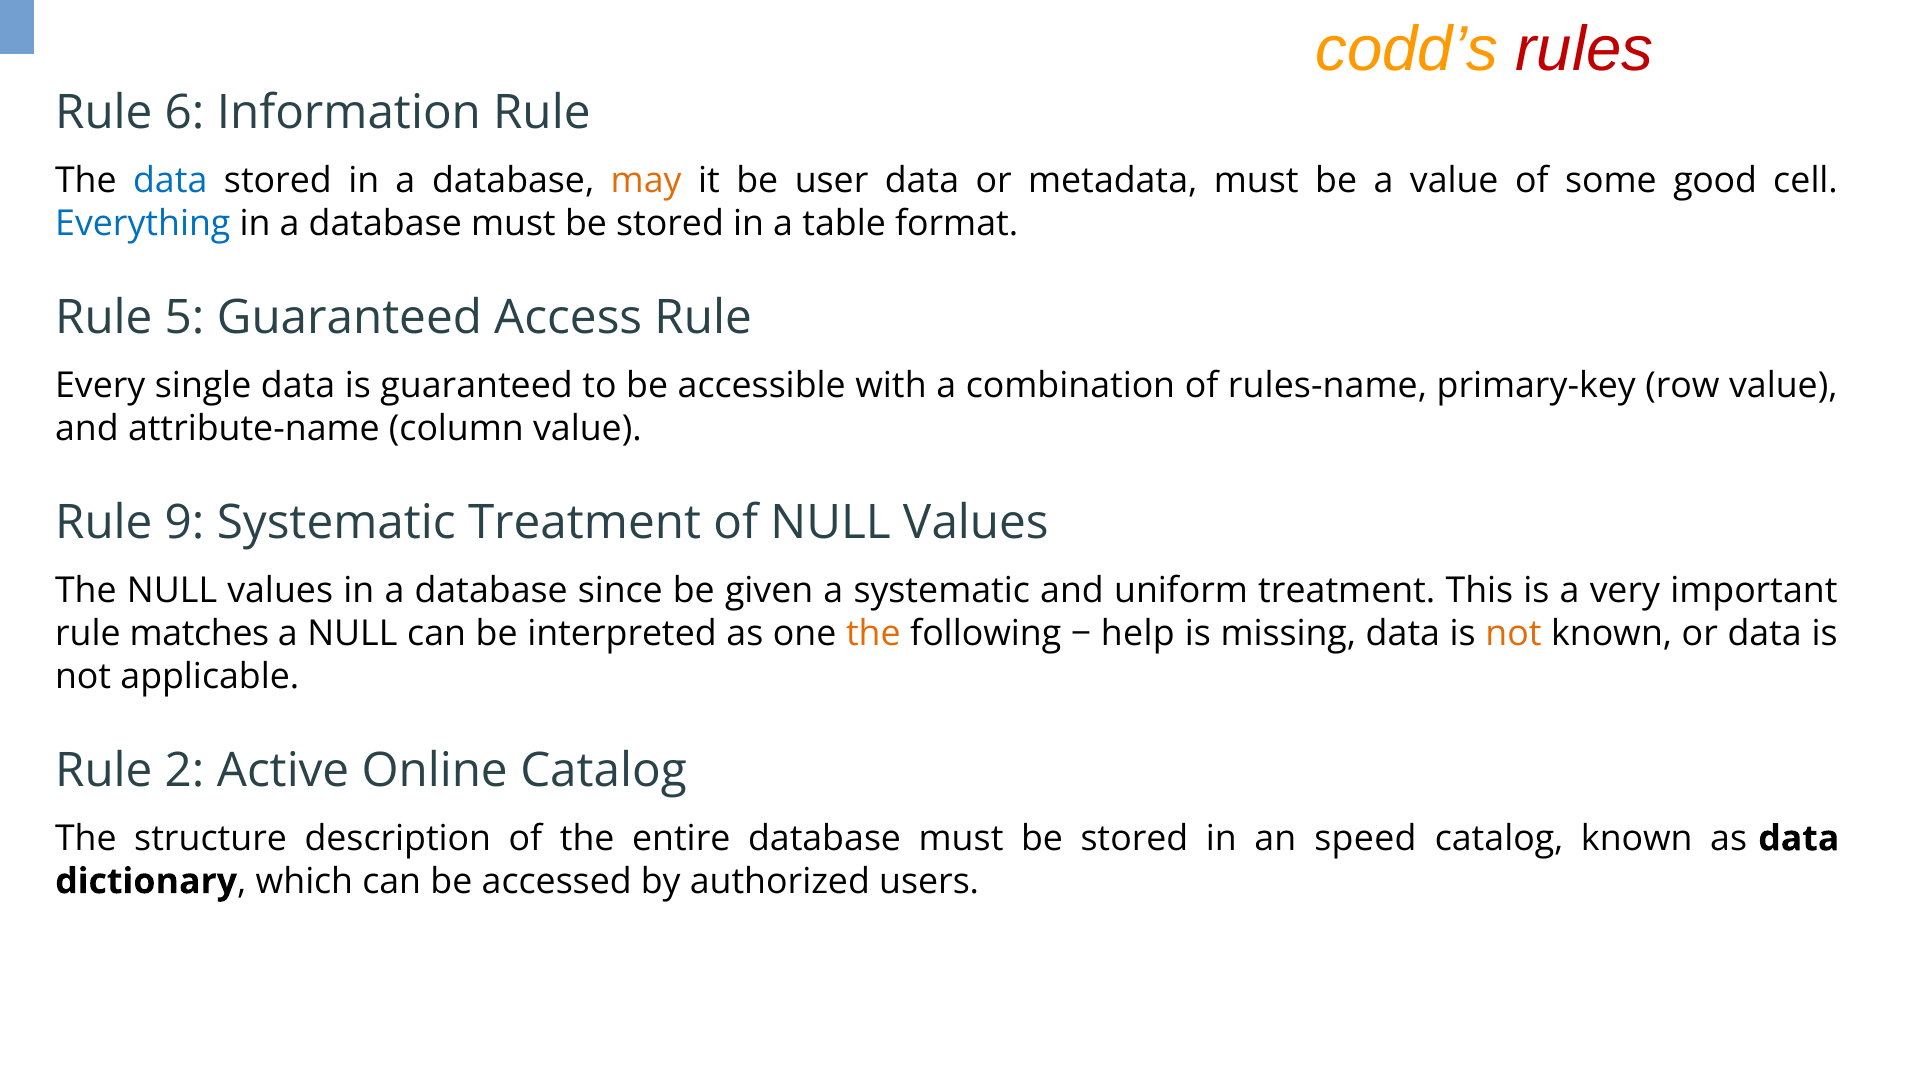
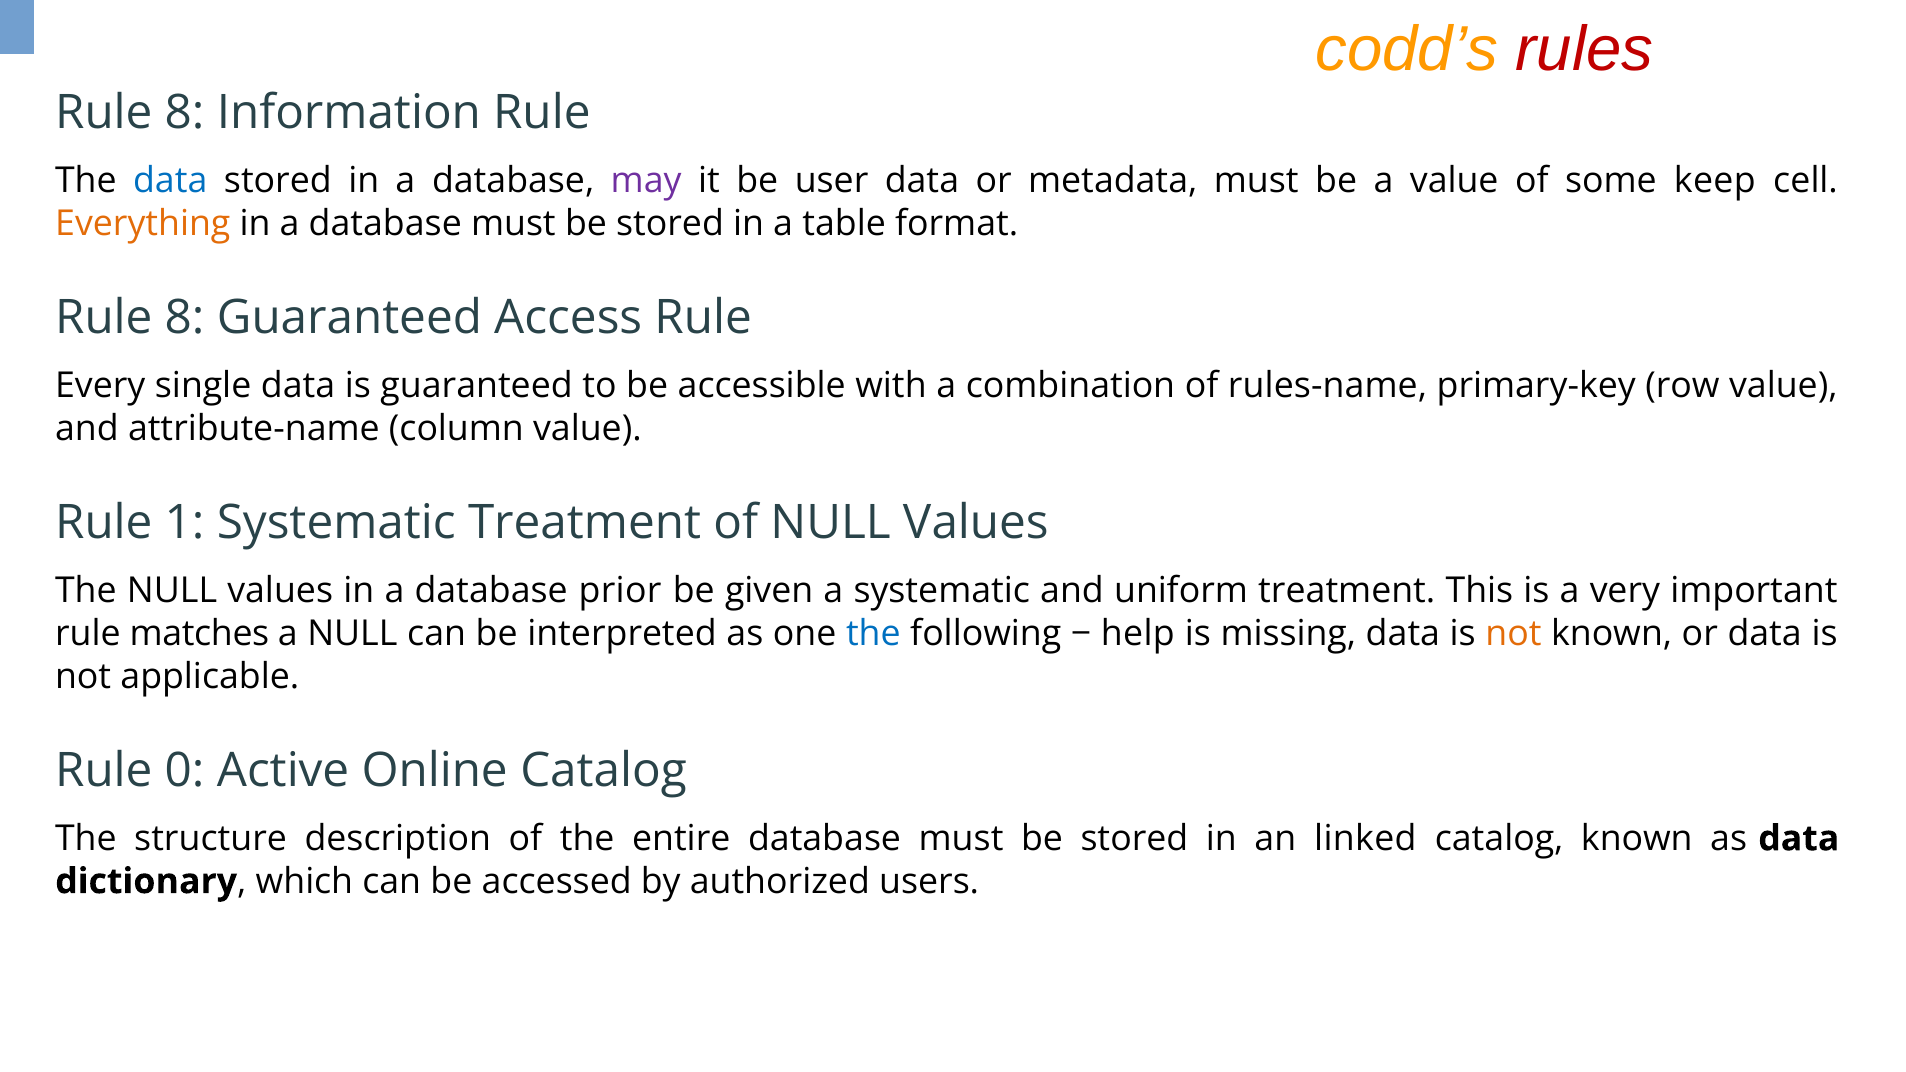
6 at (185, 113): 6 -> 8
may colour: orange -> purple
good: good -> keep
Everything colour: blue -> orange
5 at (185, 318): 5 -> 8
9: 9 -> 1
since: since -> prior
the at (873, 634) colour: orange -> blue
2: 2 -> 0
speed: speed -> linked
